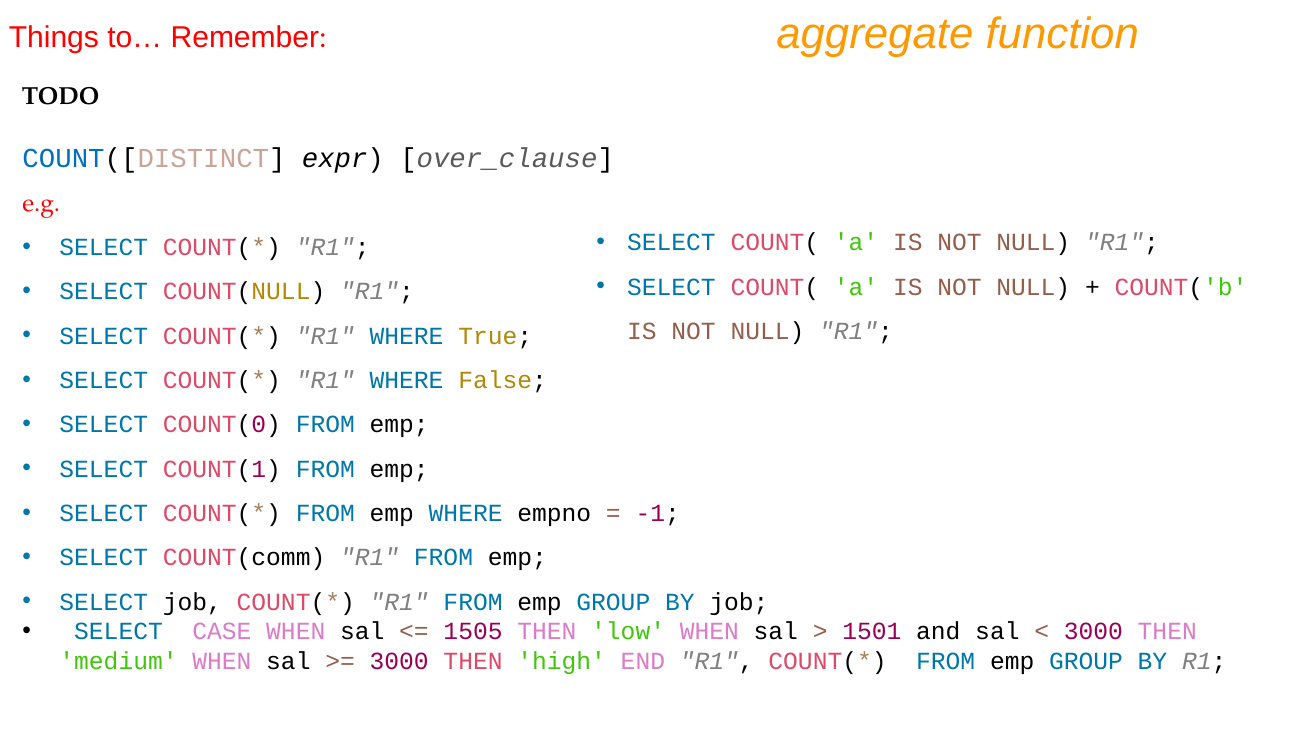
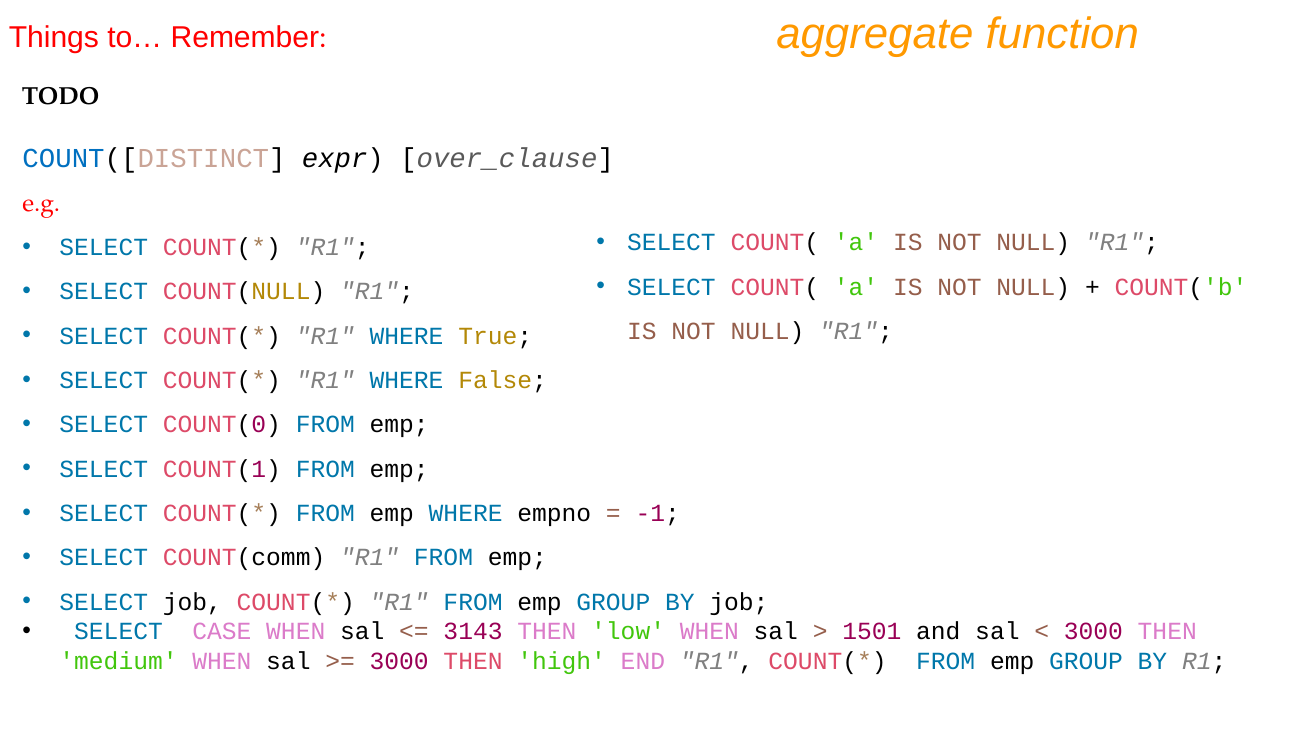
1505: 1505 -> 3143
